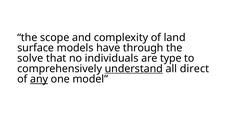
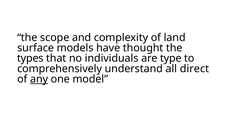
through: through -> thought
solve: solve -> types
understand underline: present -> none
